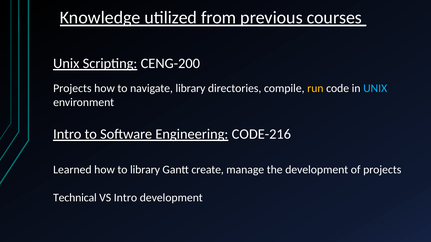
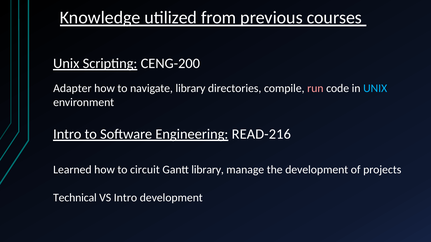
Projects at (72, 89): Projects -> Adapter
run colour: yellow -> pink
CODE-216: CODE-216 -> READ-216
to library: library -> circuit
Gantt create: create -> library
